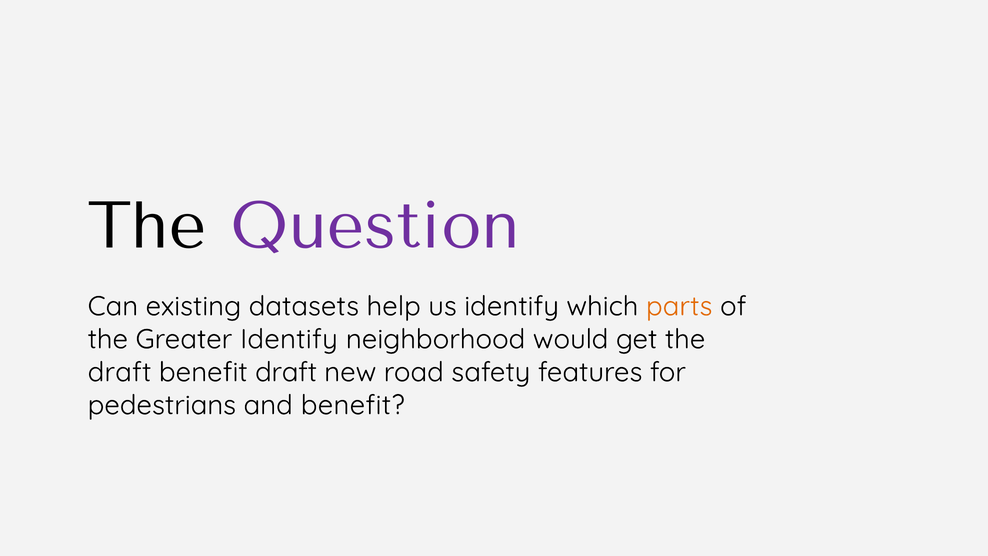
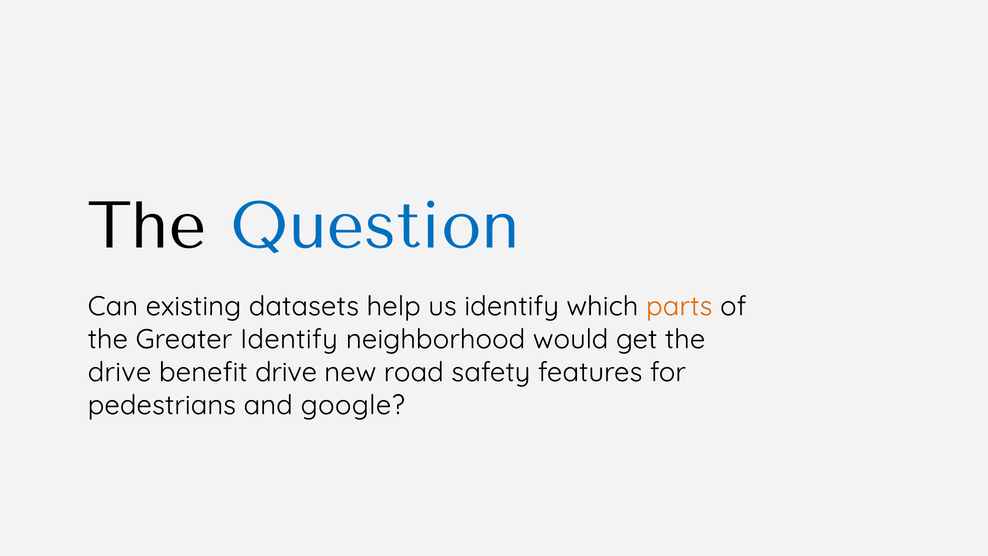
Question colour: purple -> blue
draft at (120, 372): draft -> drive
benefit draft: draft -> drive
and benefit: benefit -> google
